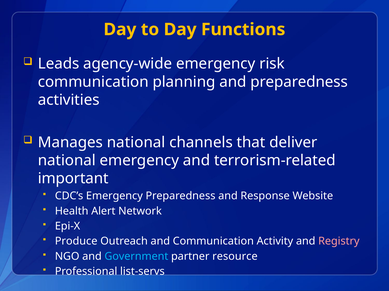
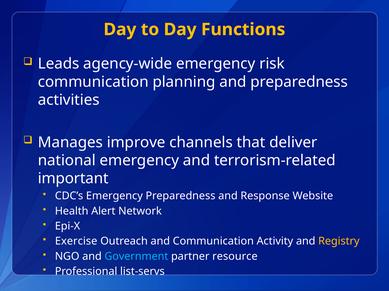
Manages national: national -> improve
Produce: Produce -> Exercise
Registry colour: pink -> yellow
